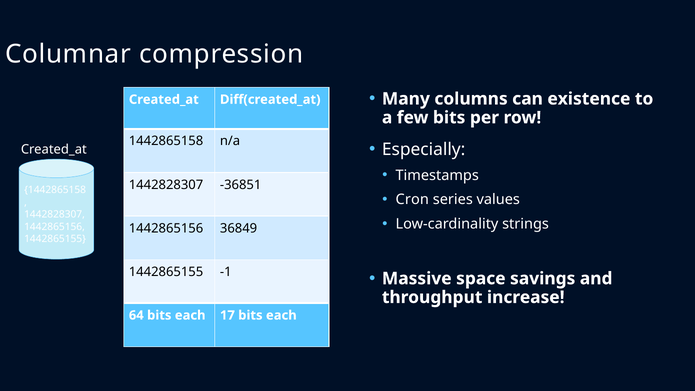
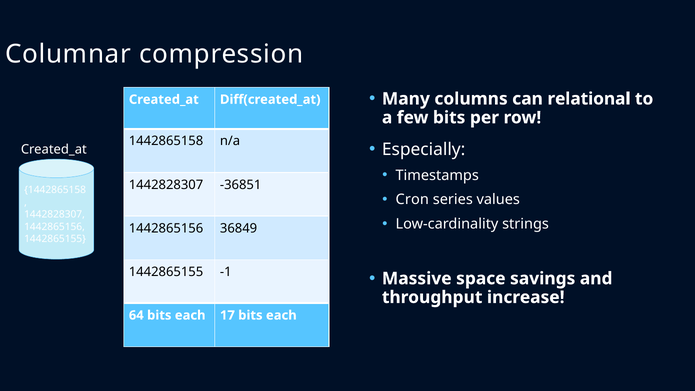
existence: existence -> relational
